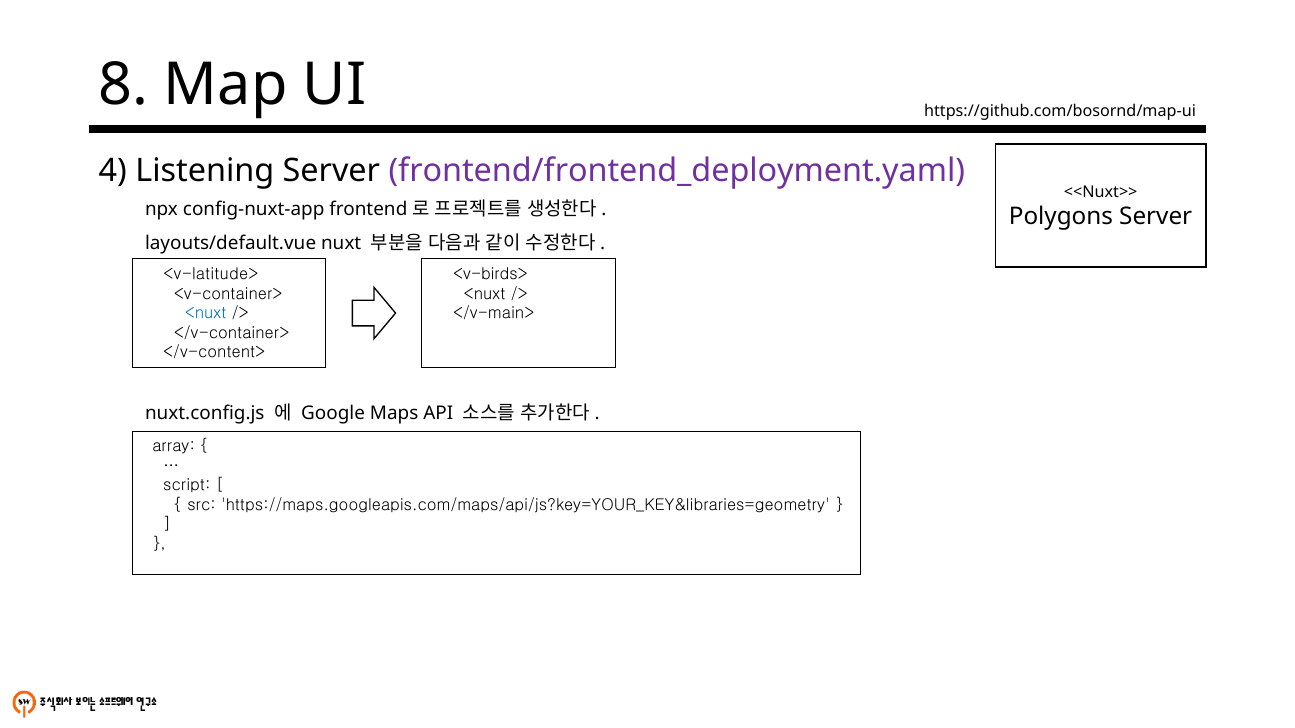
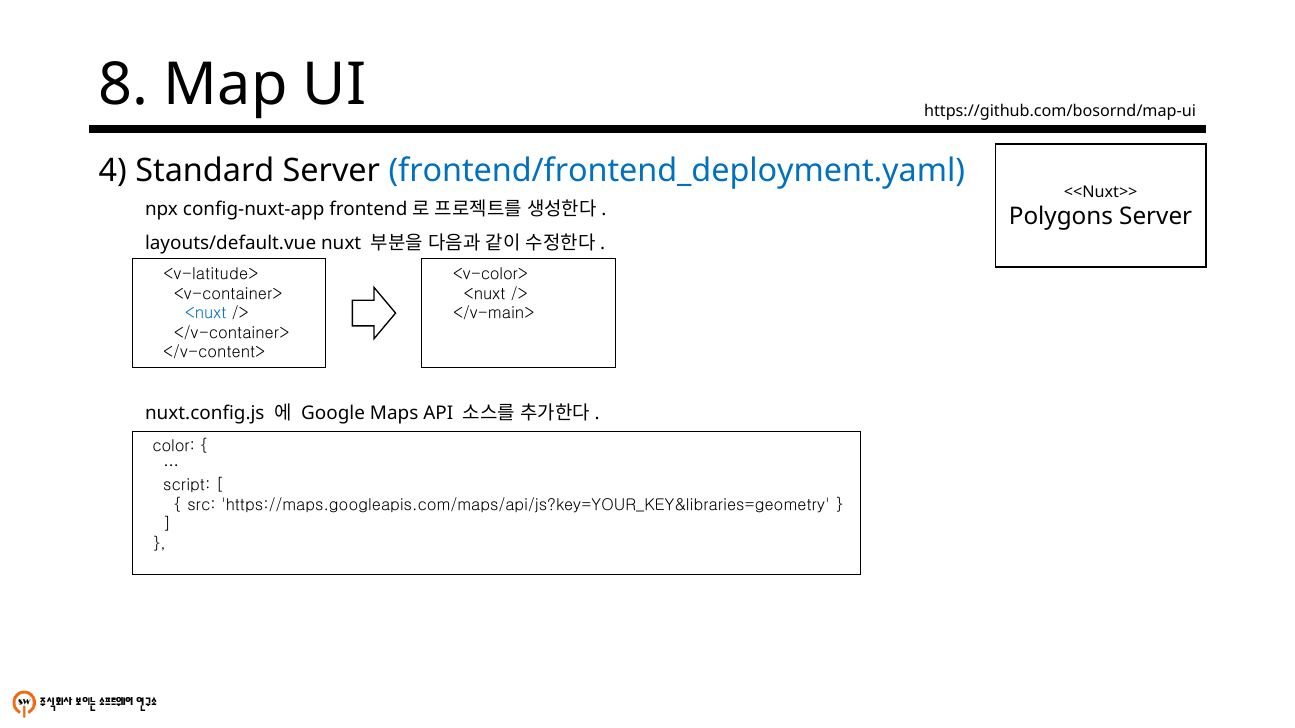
Listening: Listening -> Standard
frontend/frontend_deployment.yaml colour: purple -> blue
<v-birds>: <v-birds> -> <v-color>
array: array -> color
